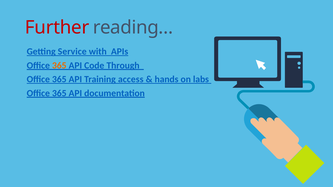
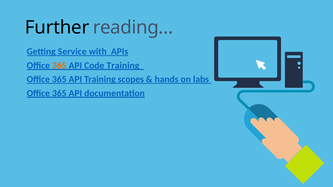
Further colour: red -> black
Code Through: Through -> Training
access: access -> scopes
